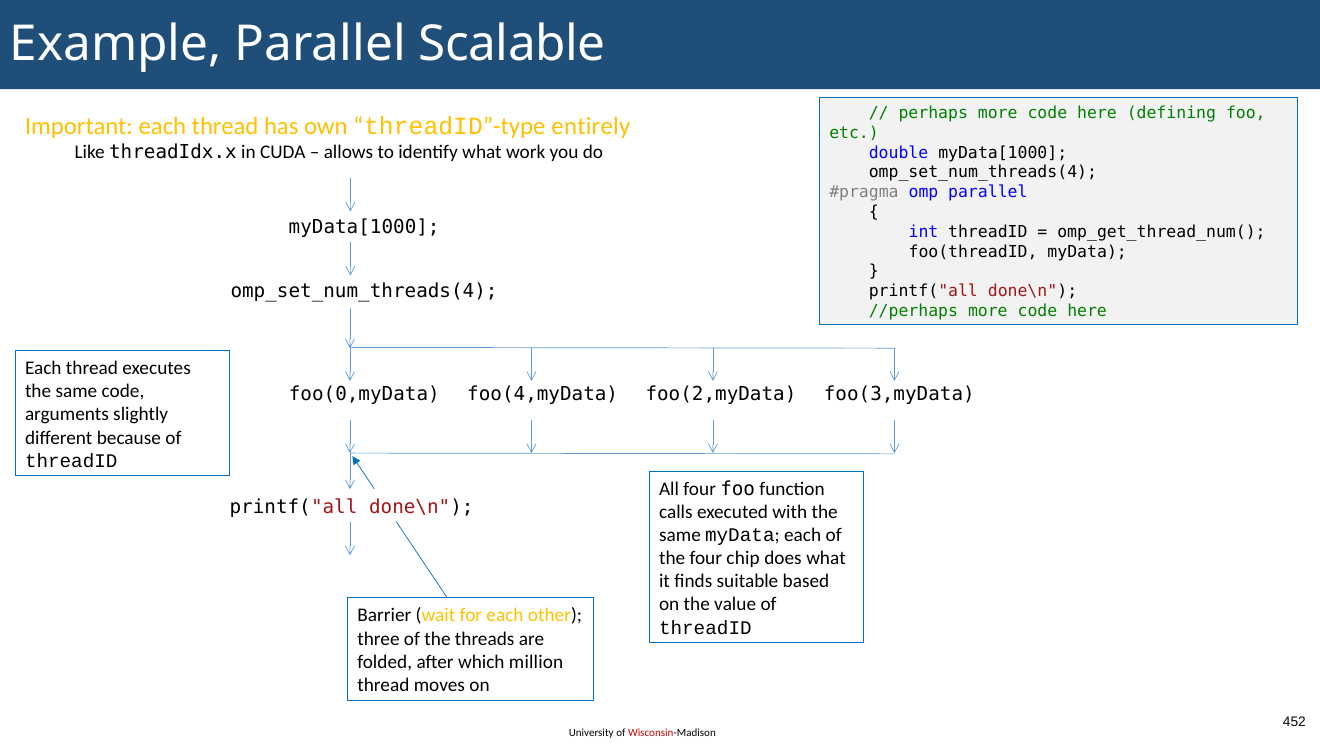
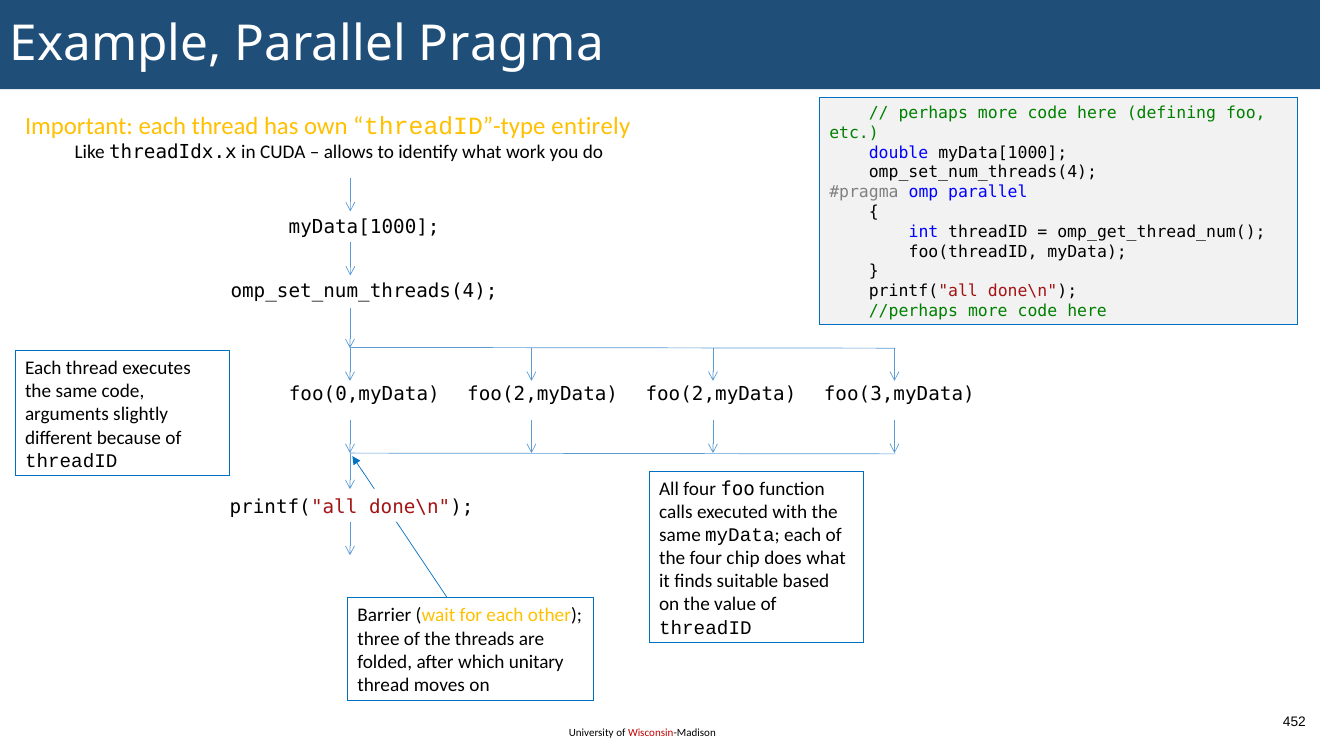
Scalable: Scalable -> Pragma
foo(0,myData foo(4,myData: foo(4,myData -> foo(2,myData
million: million -> unitary
